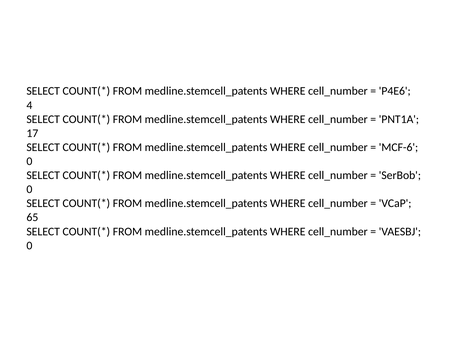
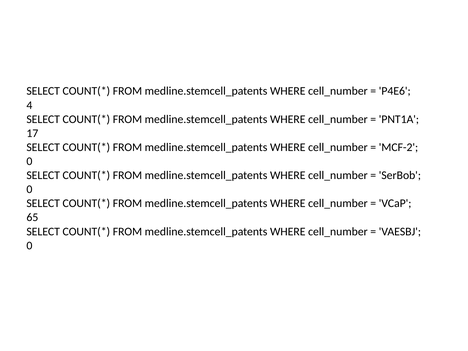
MCF-6: MCF-6 -> MCF-2
